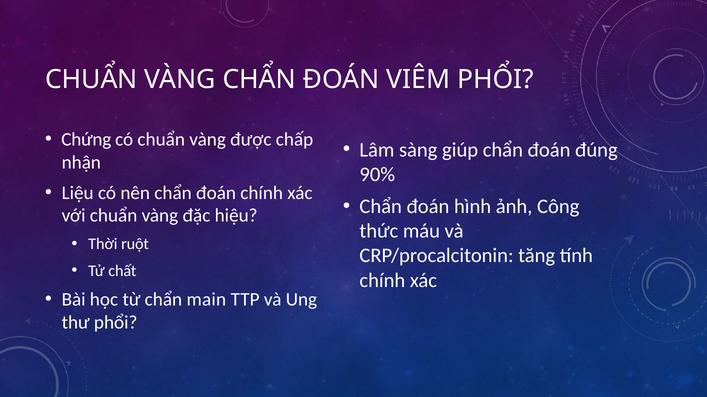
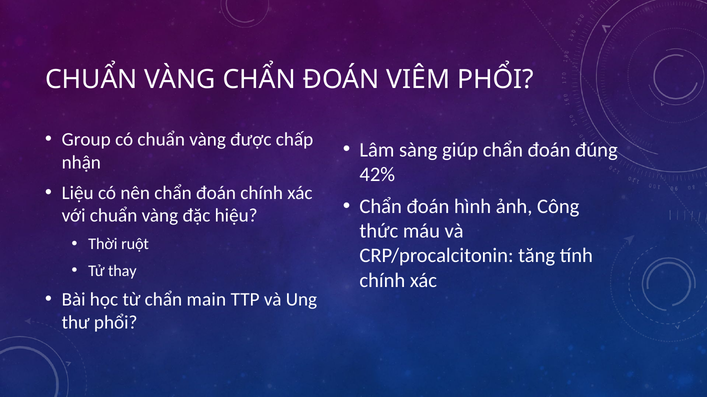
Chứng: Chứng -> Group
90%: 90% -> 42%
chất: chất -> thay
